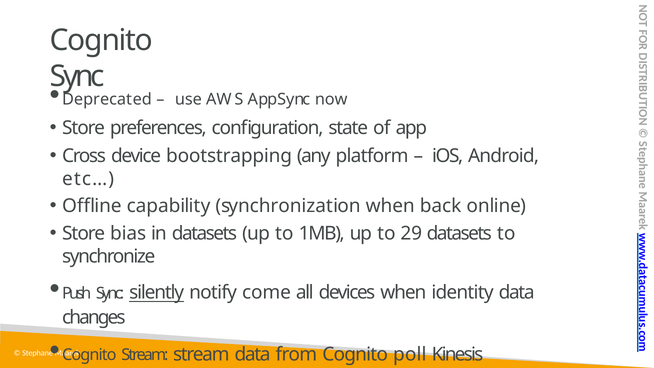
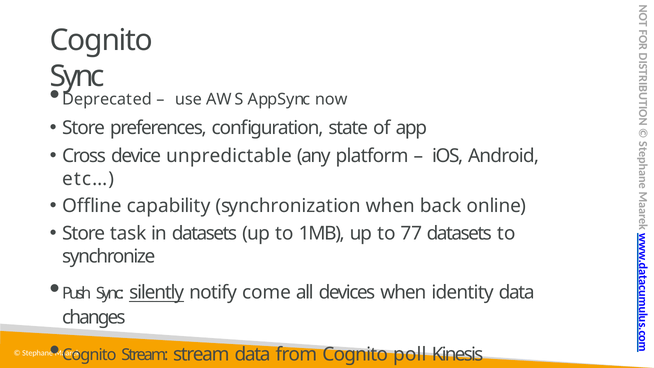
bootstrapping: bootstrapping -> unpredictable
bias: bias -> task
29: 29 -> 77
